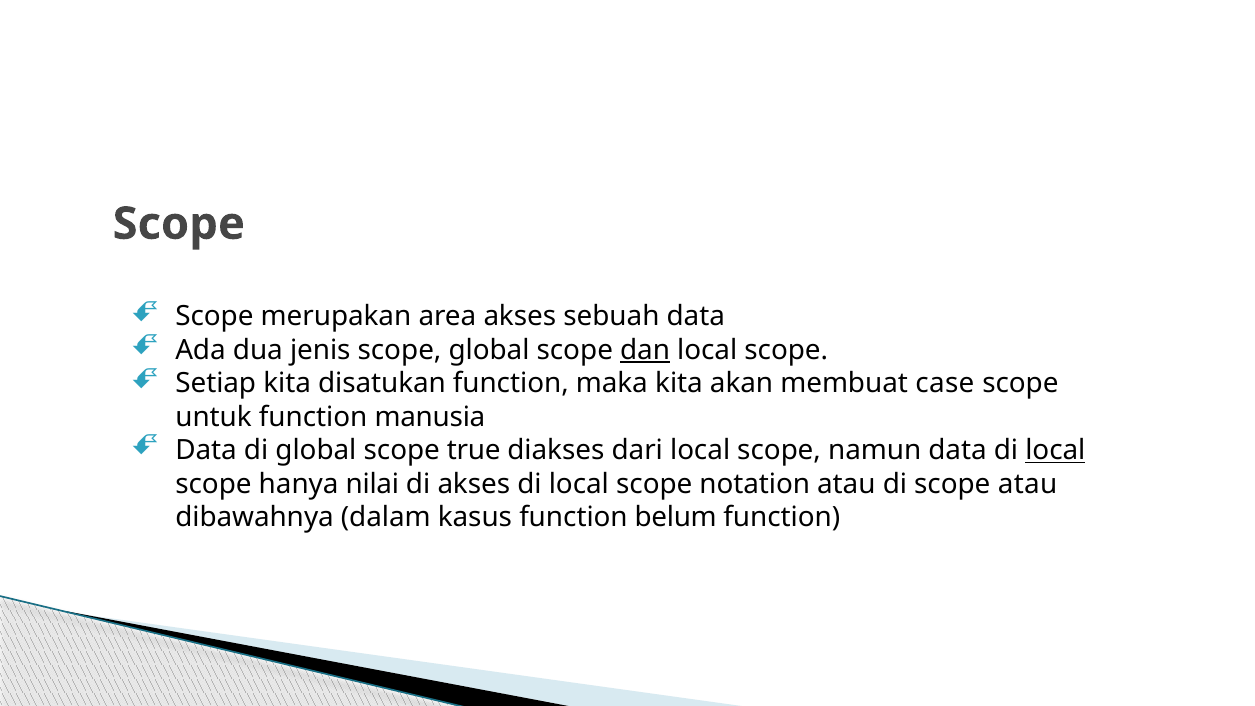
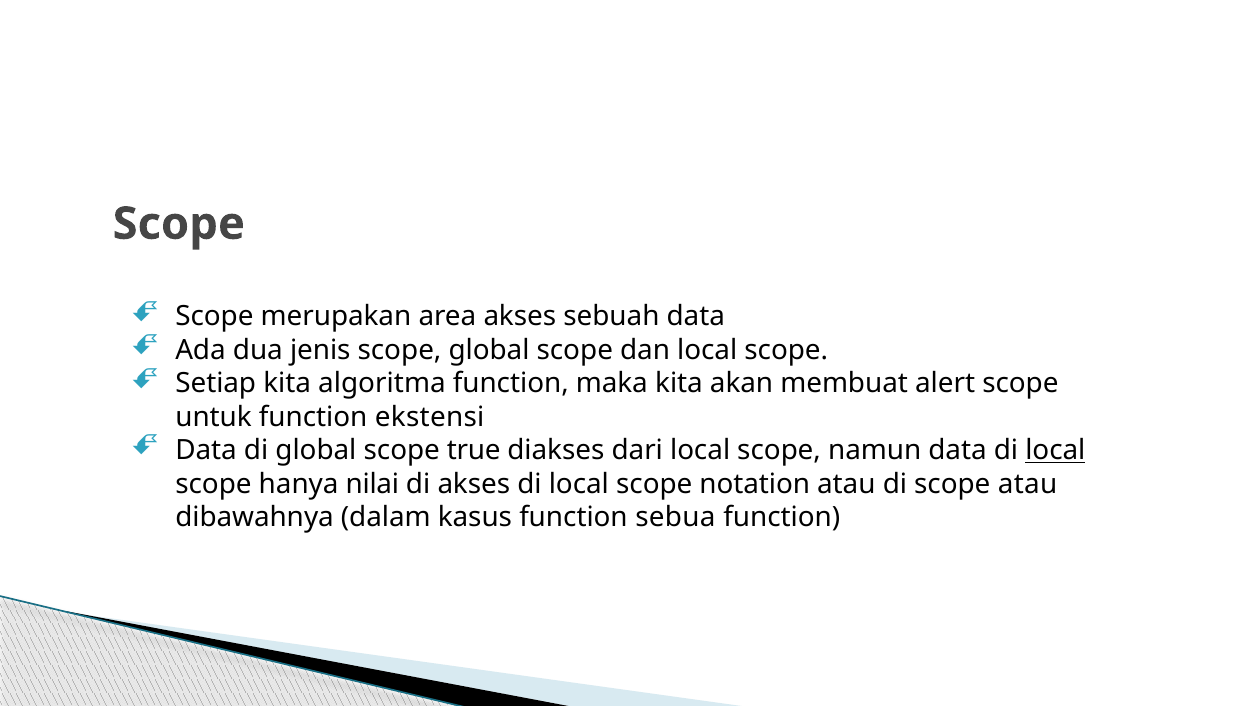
dan underline: present -> none
disatukan: disatukan -> algoritma
case: case -> alert
manusia: manusia -> ekstensi
belum: belum -> sebua
